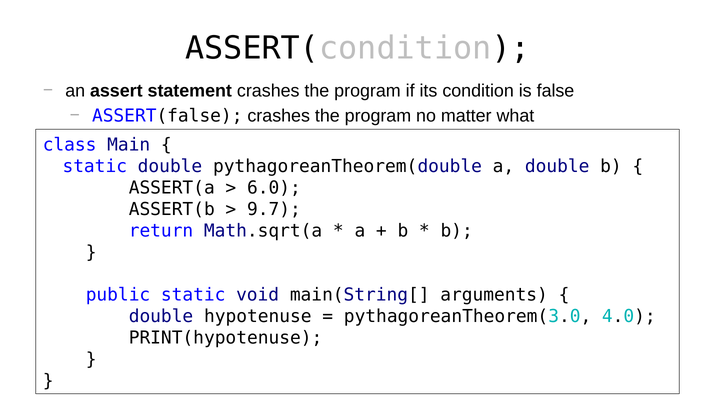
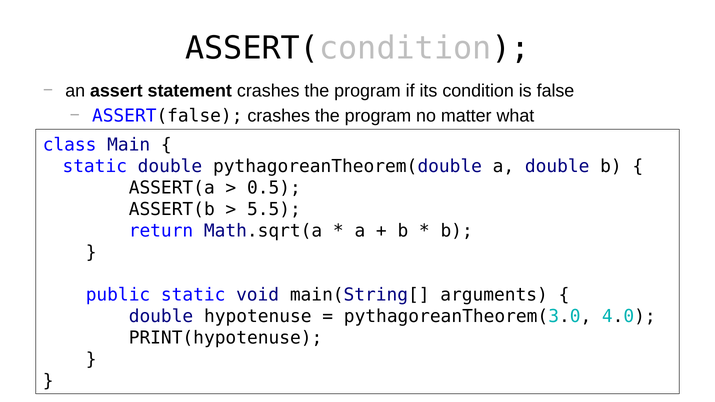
6.0: 6.0 -> 0.5
9.7: 9.7 -> 5.5
